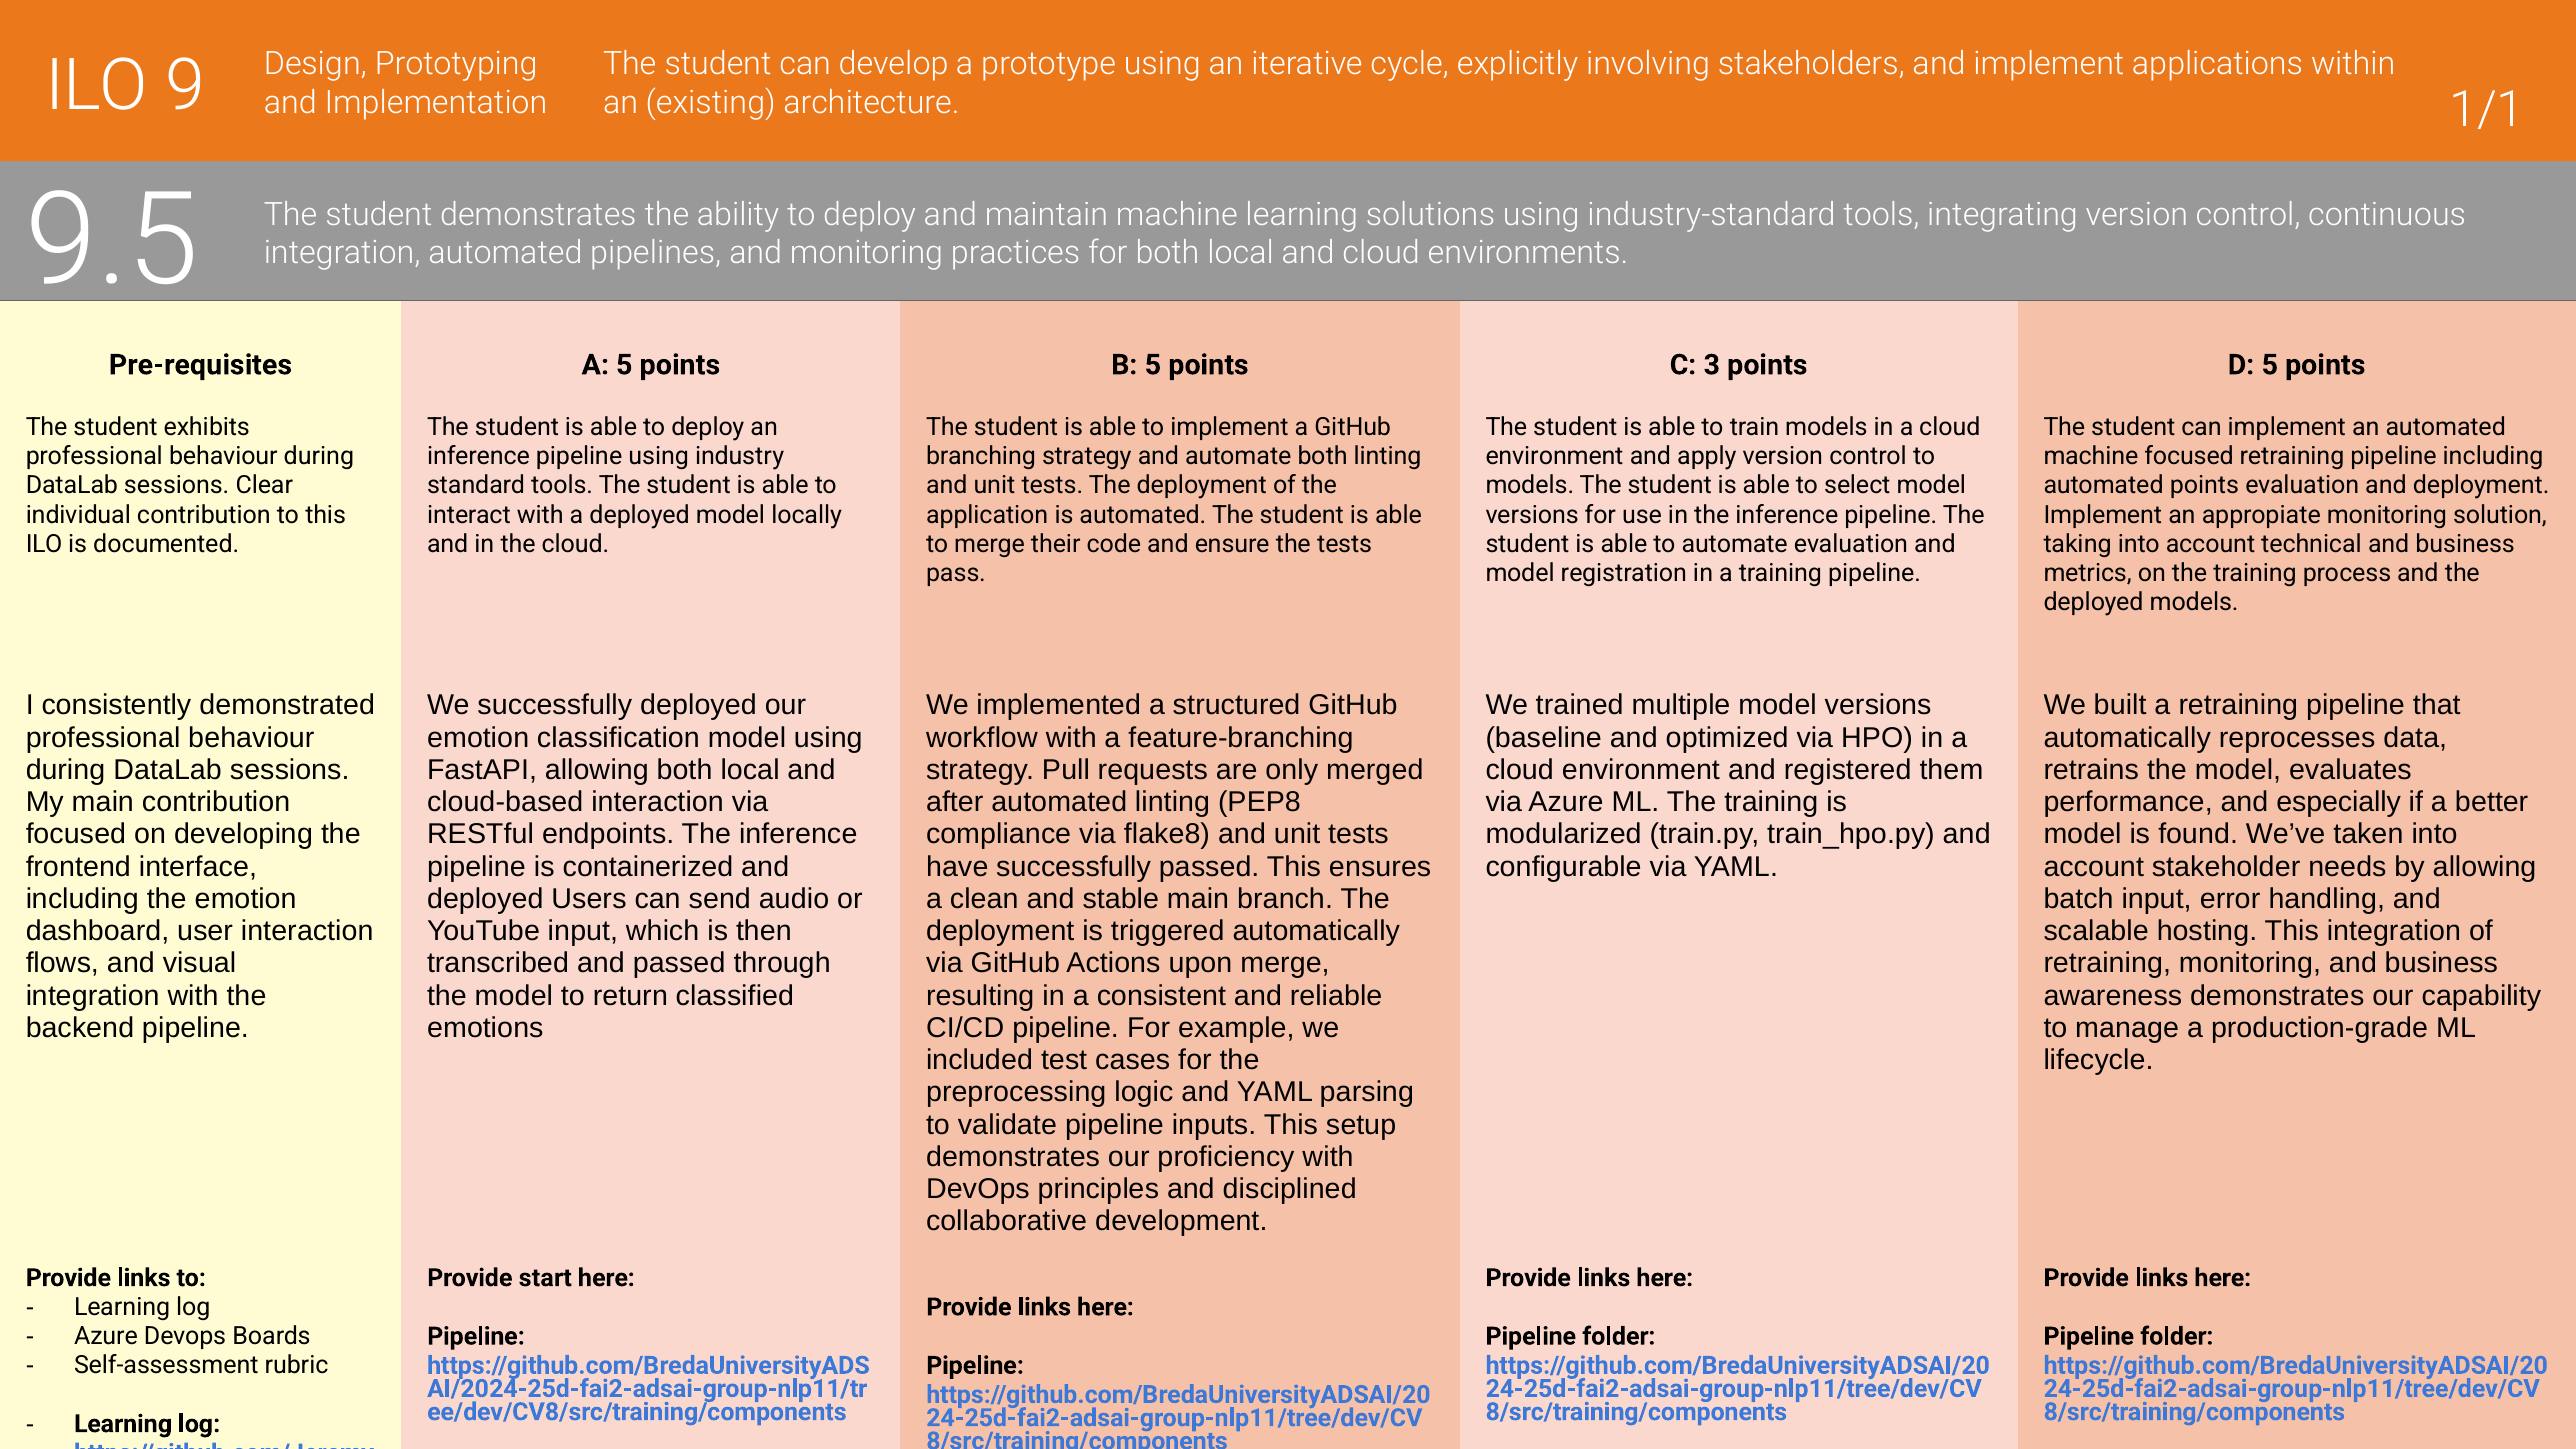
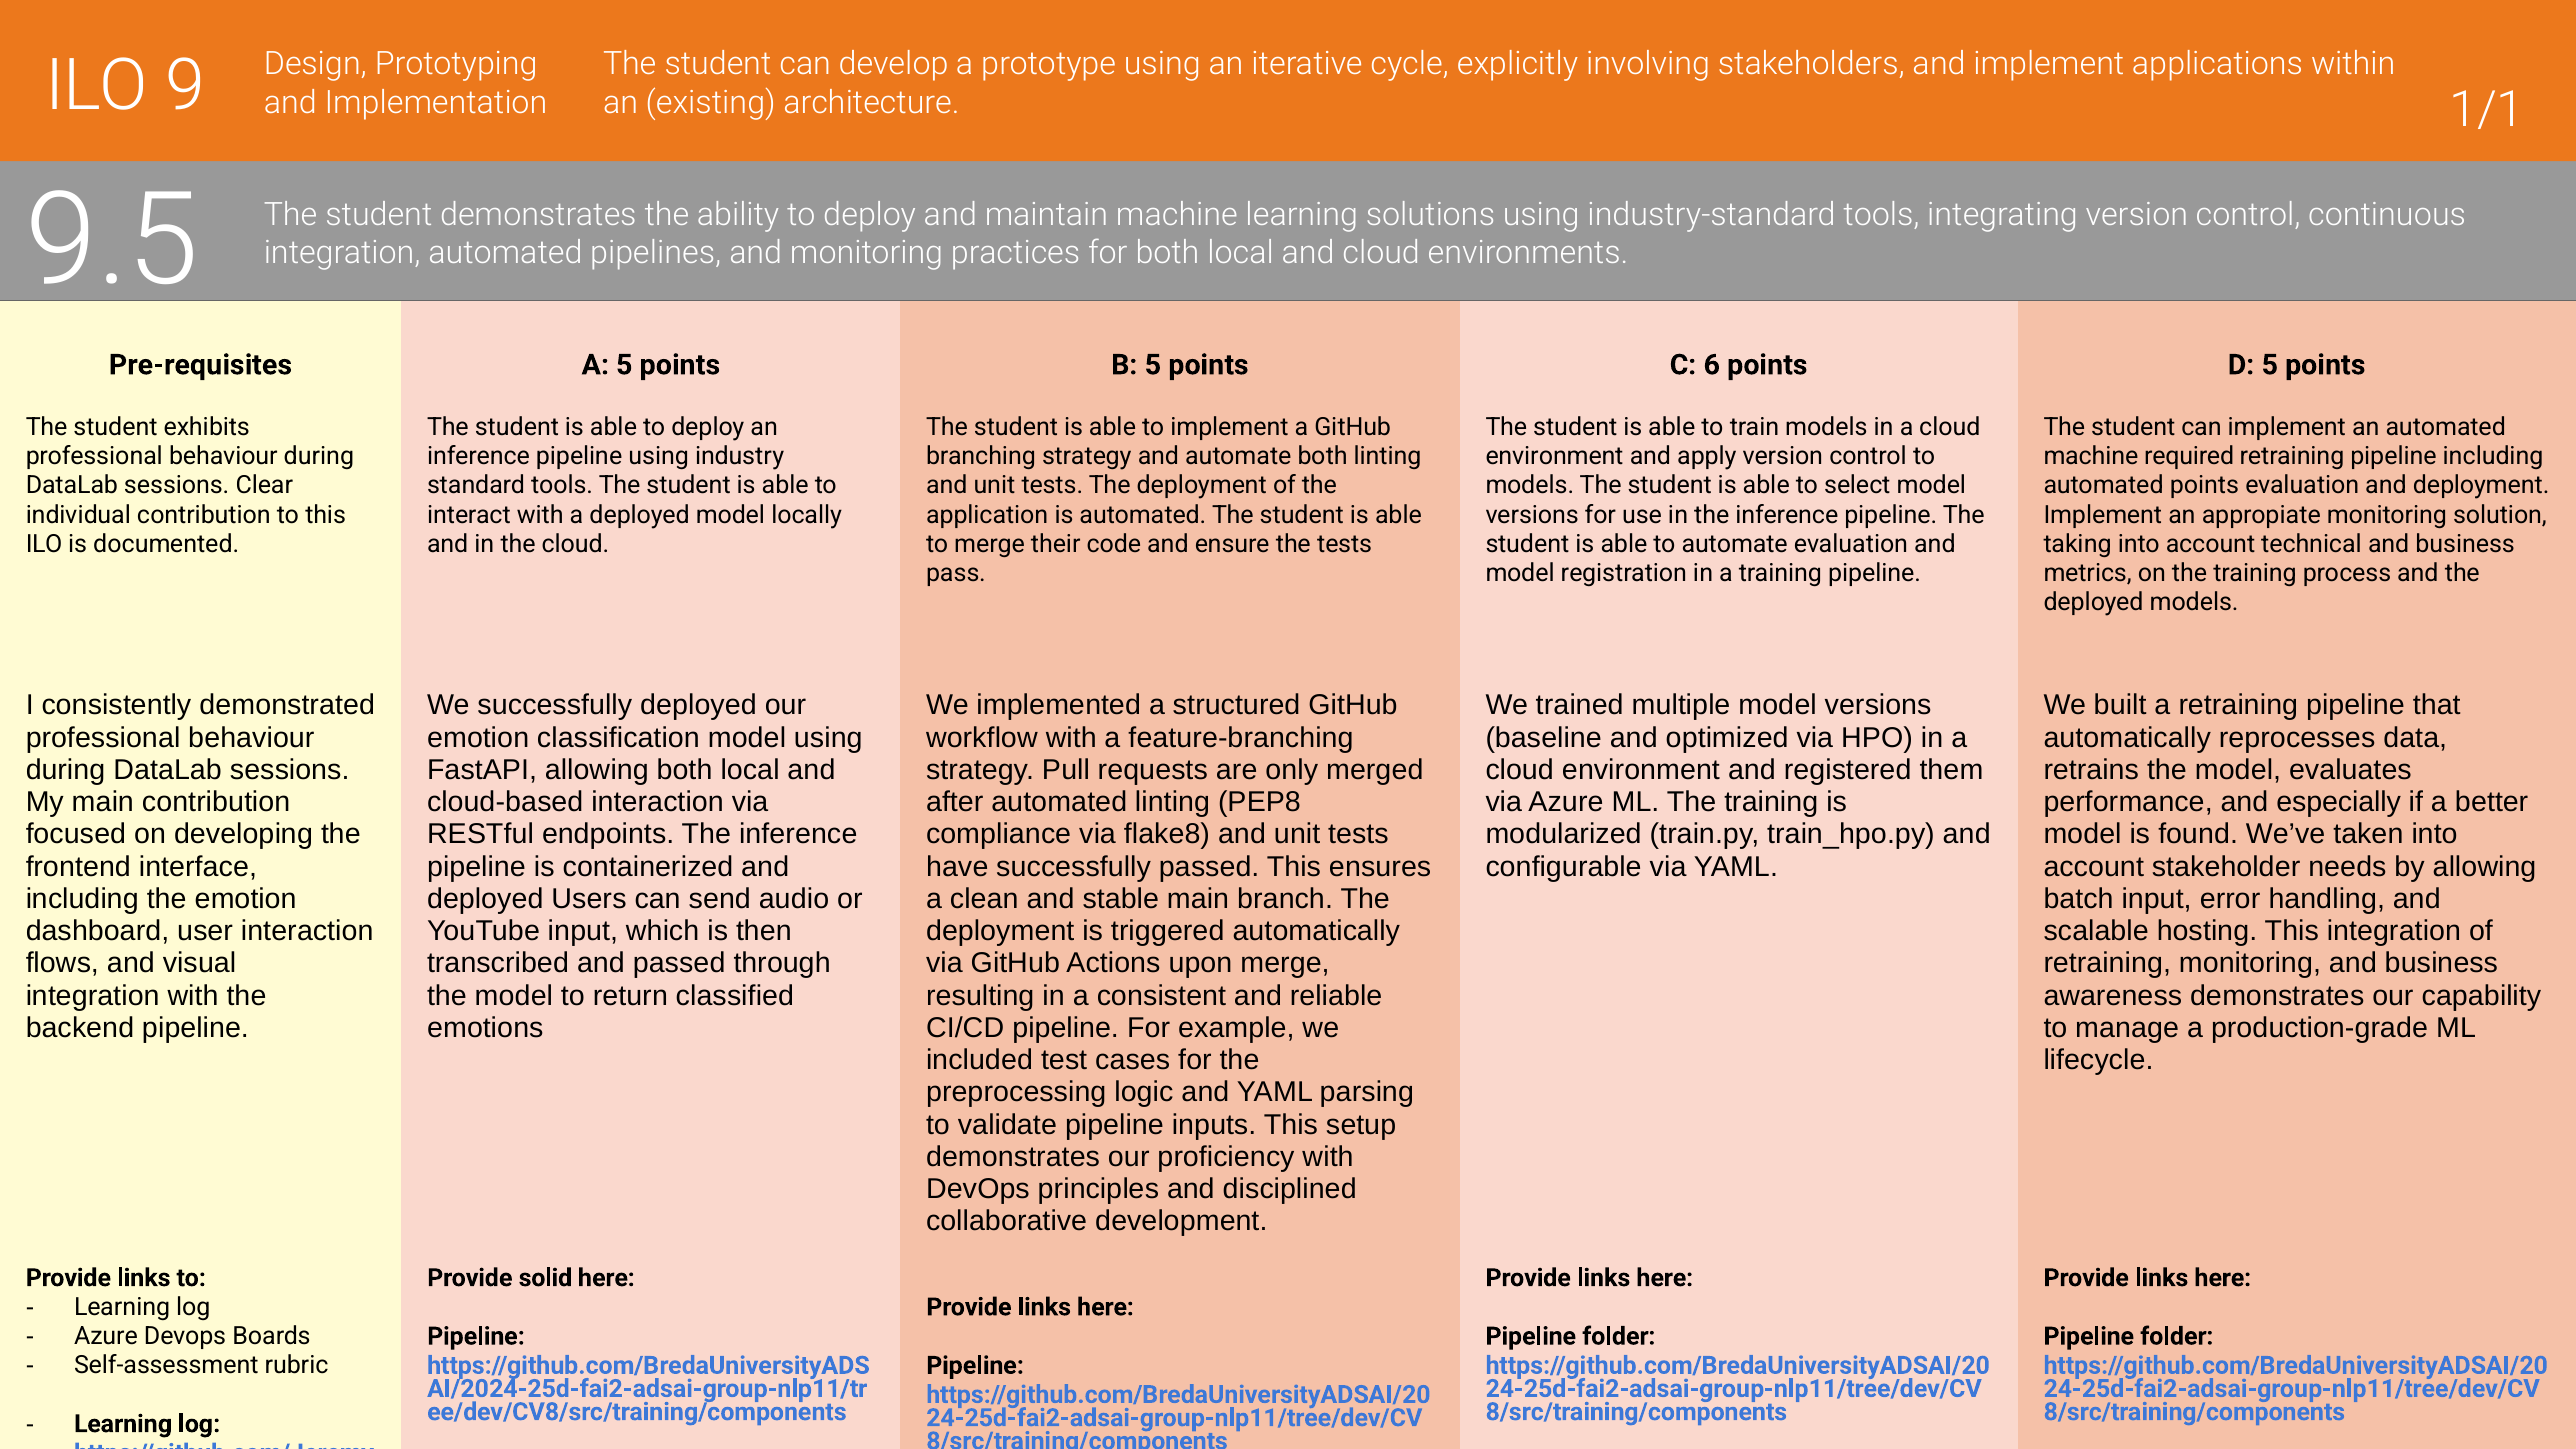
3: 3 -> 6
machine focused: focused -> required
start: start -> solid
